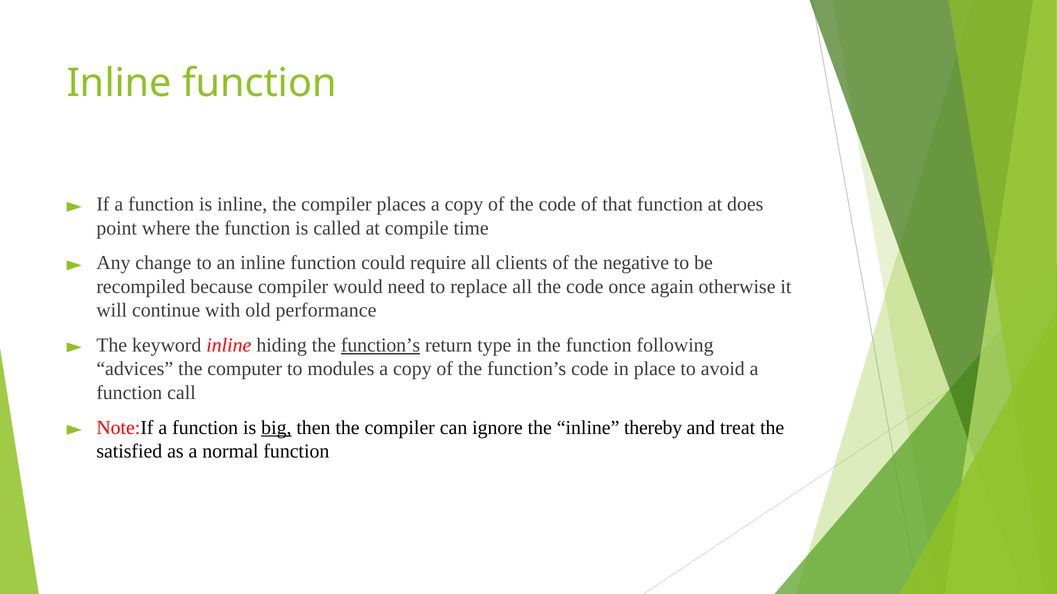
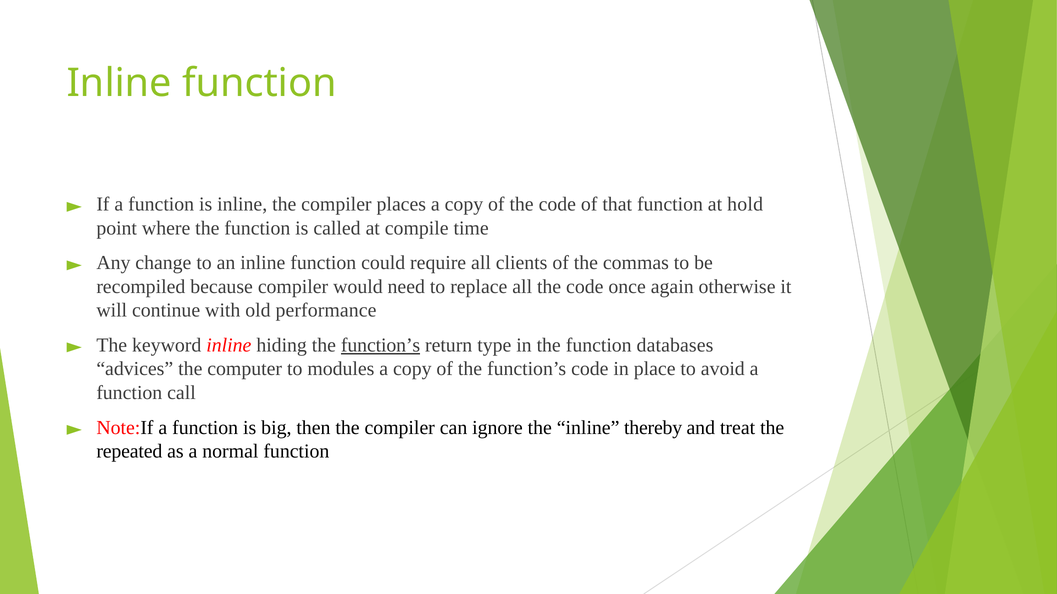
does: does -> hold
negative: negative -> commas
following: following -> databases
big underline: present -> none
satisfied: satisfied -> repeated
